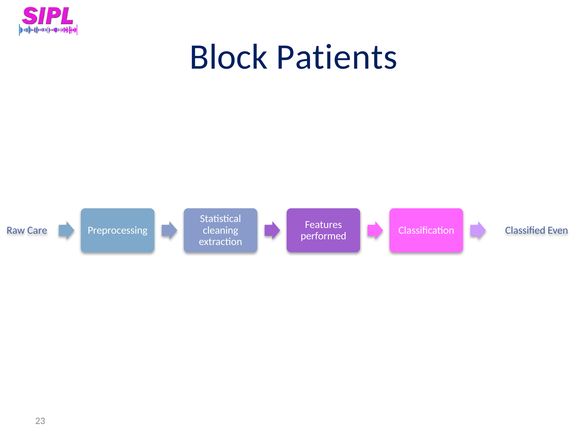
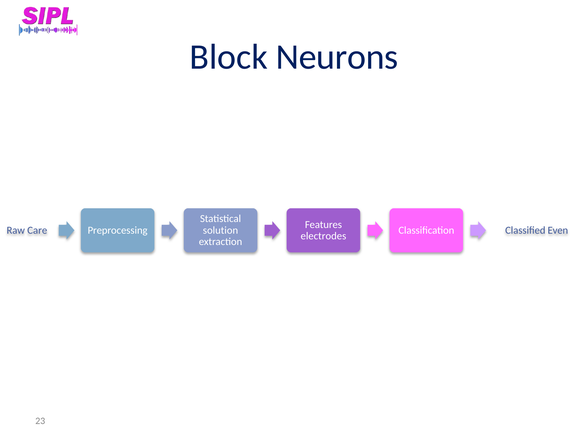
Patients: Patients -> Neurons
cleaning: cleaning -> solution
performed: performed -> electrodes
